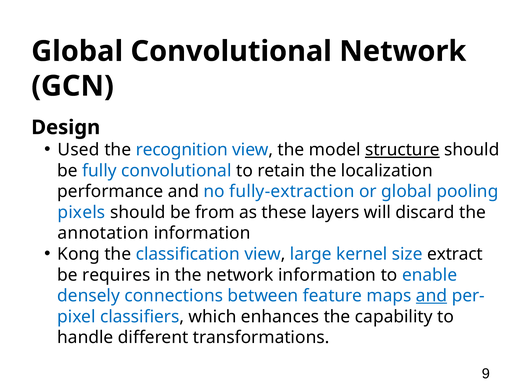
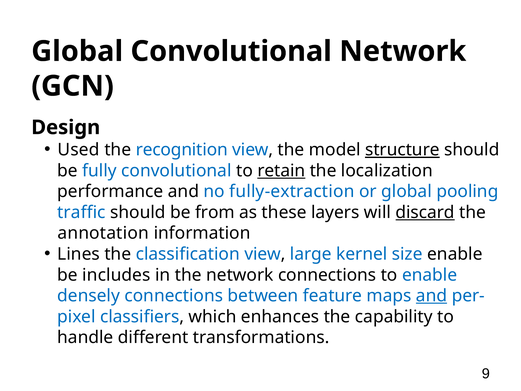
retain underline: none -> present
pixels: pixels -> traffic
discard underline: none -> present
Kong: Kong -> Lines
size extract: extract -> enable
requires: requires -> includes
network information: information -> connections
